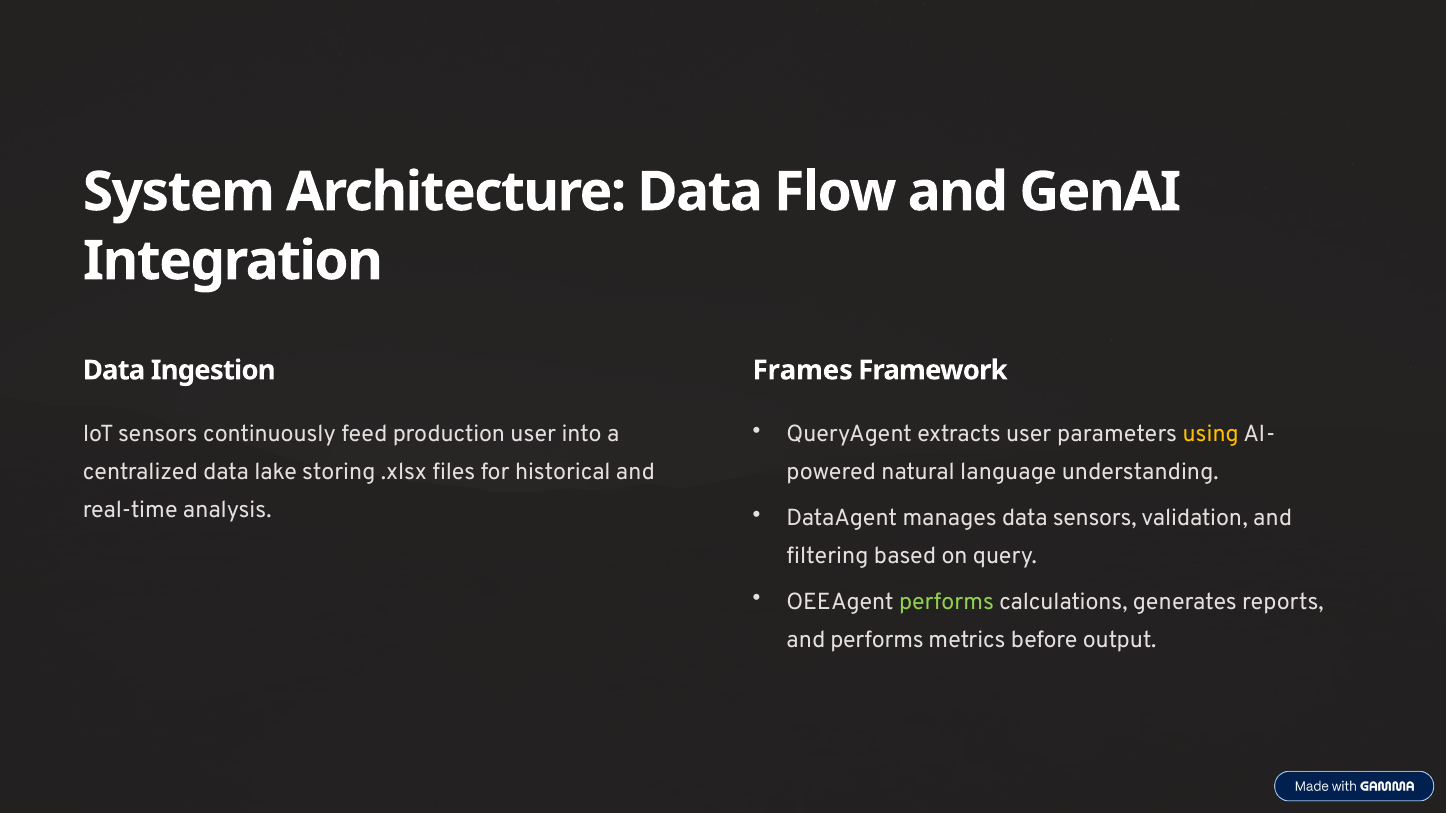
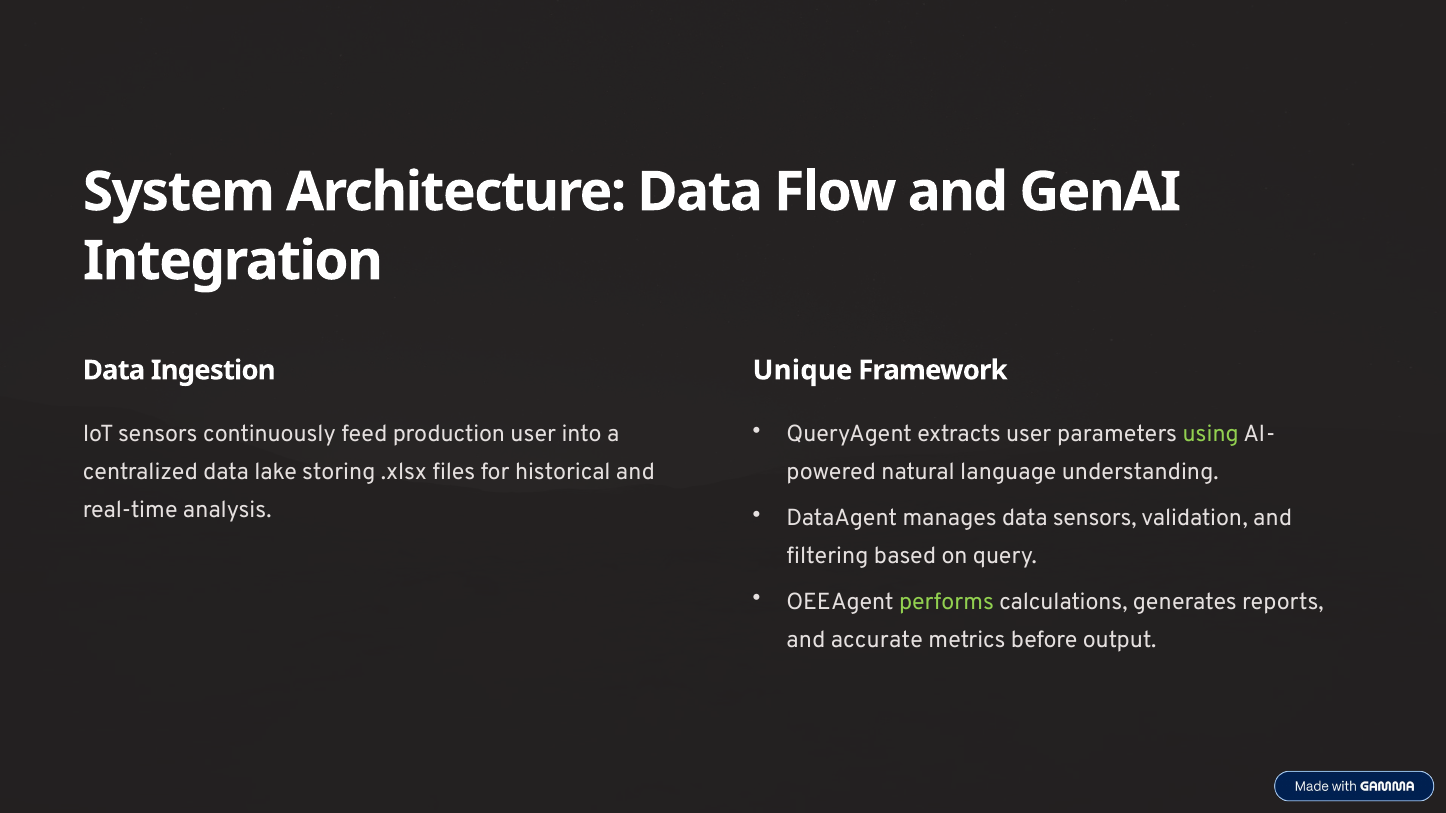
Frames: Frames -> Unique
using colour: yellow -> light green
and performs: performs -> accurate
